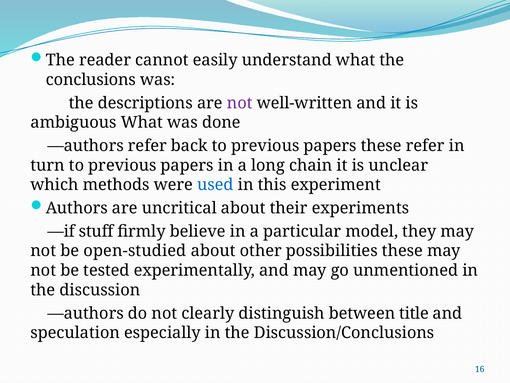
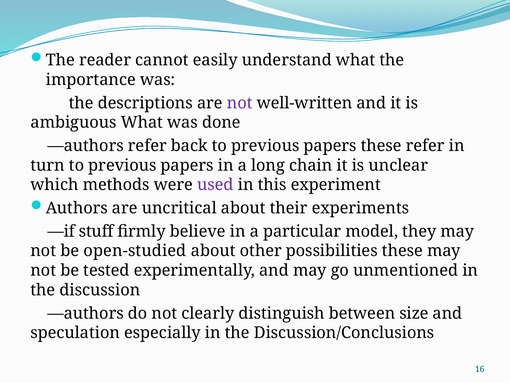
conclusions: conclusions -> importance
used colour: blue -> purple
title: title -> size
